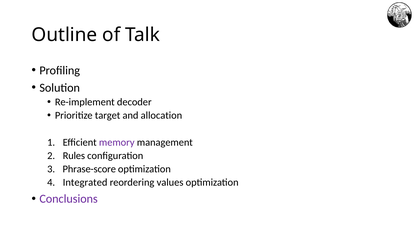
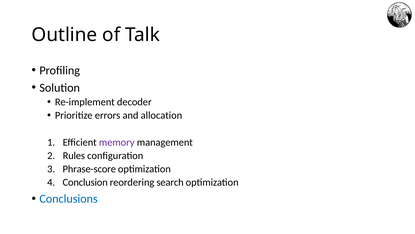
target: target -> errors
Integrated: Integrated -> Conclusion
values: values -> search
Conclusions colour: purple -> blue
